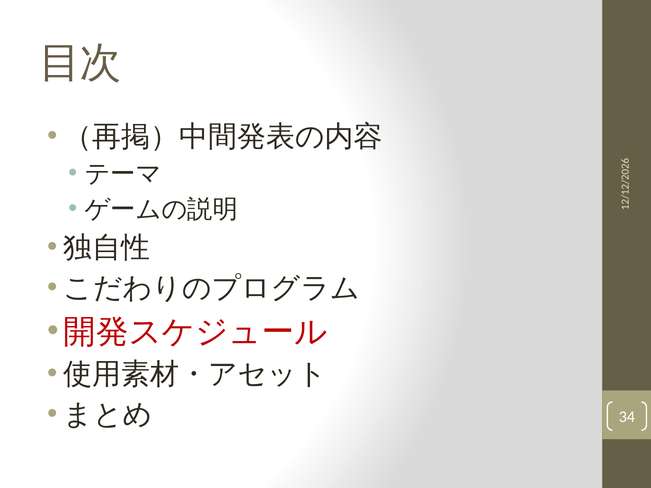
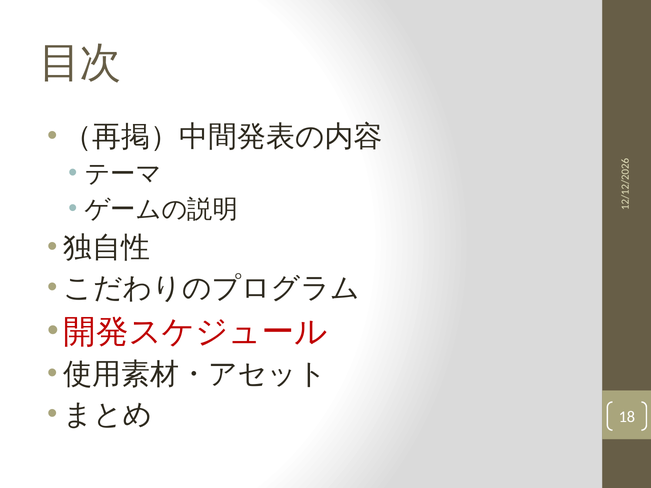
34: 34 -> 18
